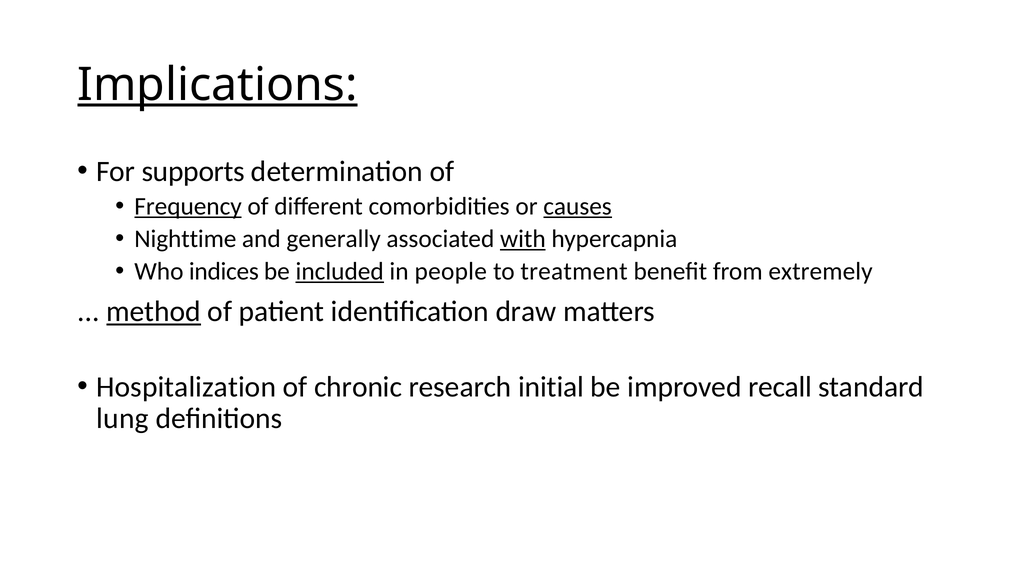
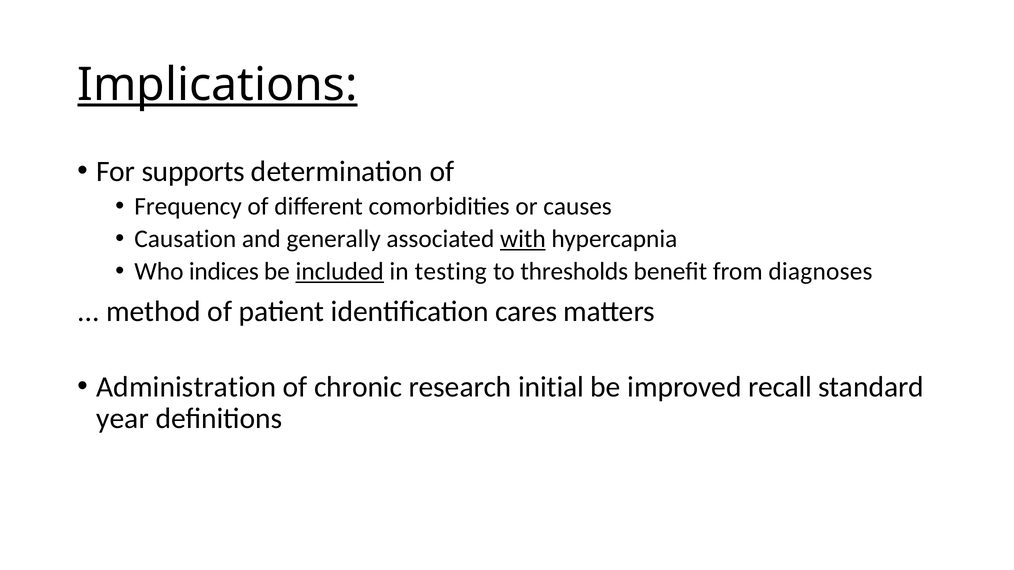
Frequency underline: present -> none
causes underline: present -> none
Nighttime: Nighttime -> Causation
people: people -> testing
treatment: treatment -> thresholds
extremely: extremely -> diagnoses
method underline: present -> none
draw: draw -> cares
Hospitalization: Hospitalization -> Administration
lung: lung -> year
